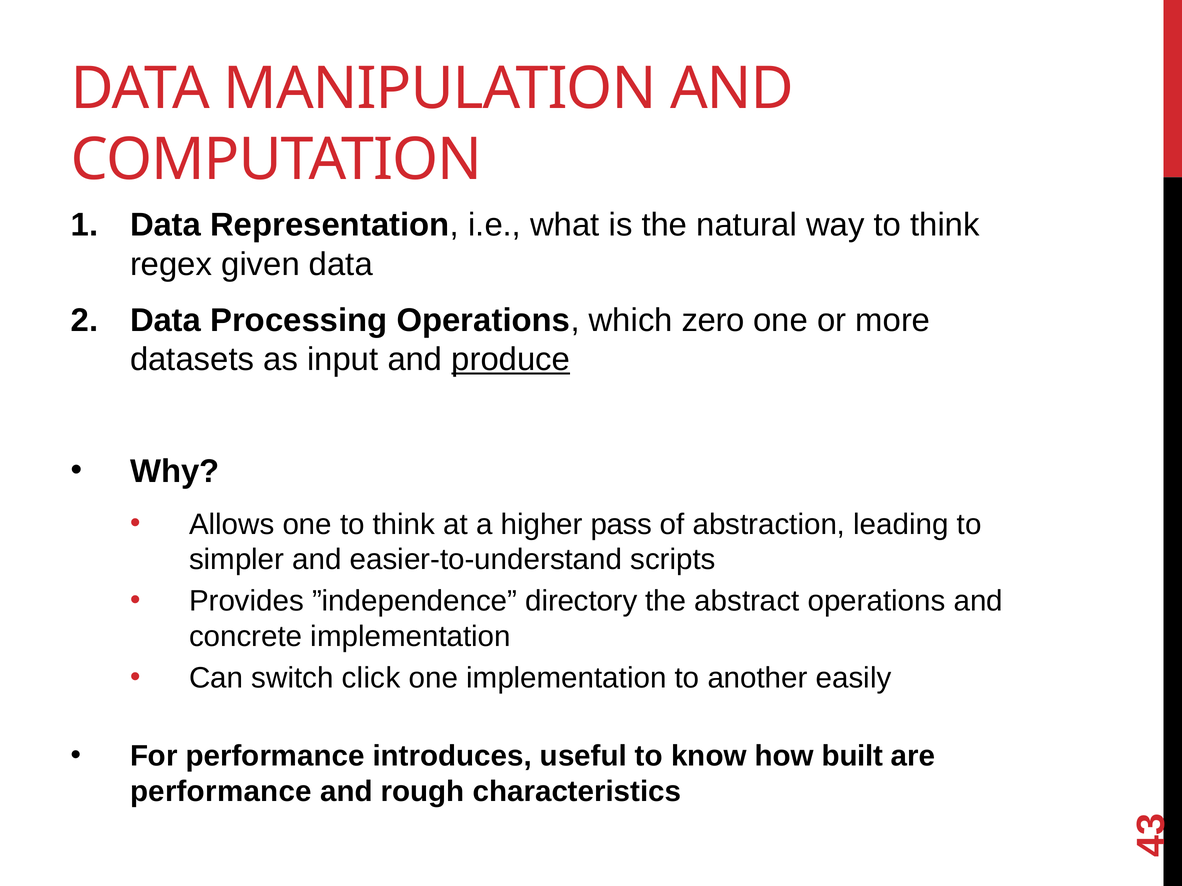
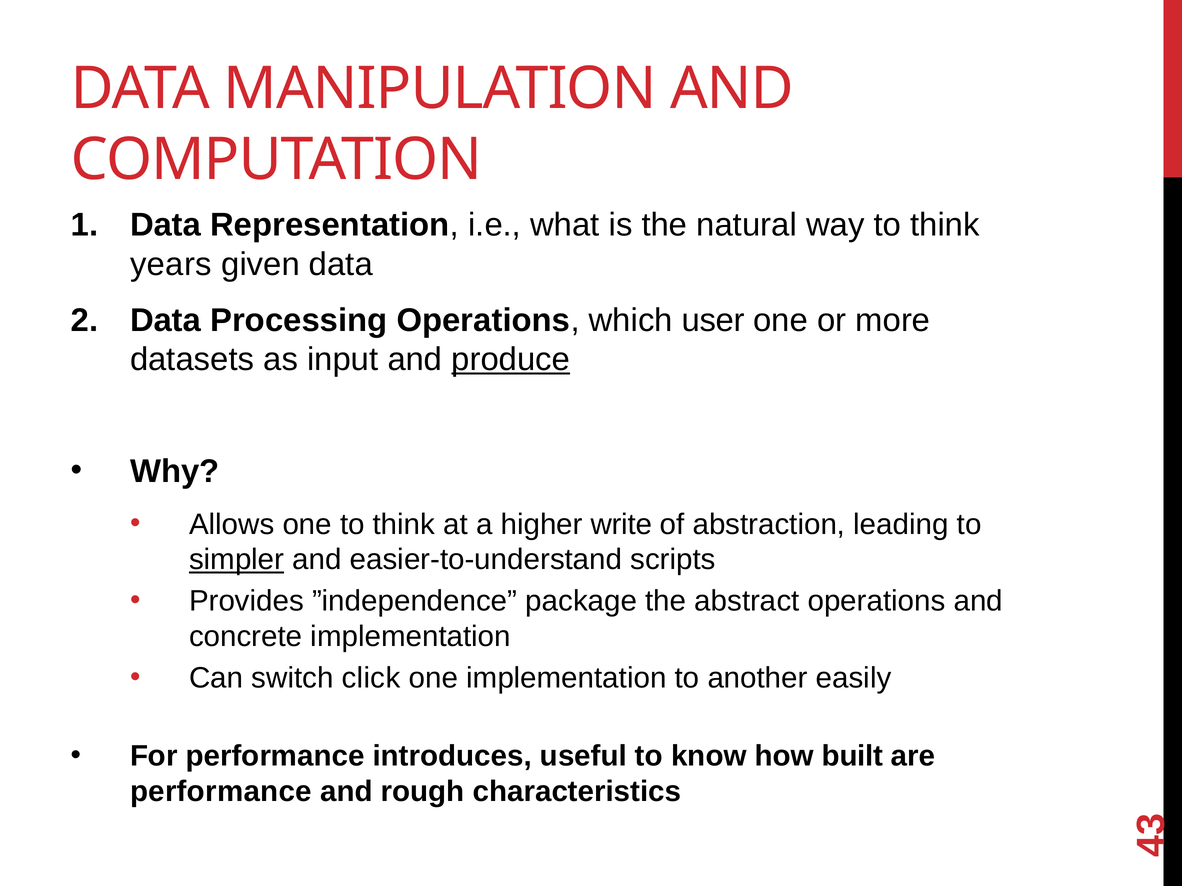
regex: regex -> years
zero: zero -> user
pass: pass -> write
simpler underline: none -> present
directory: directory -> package
